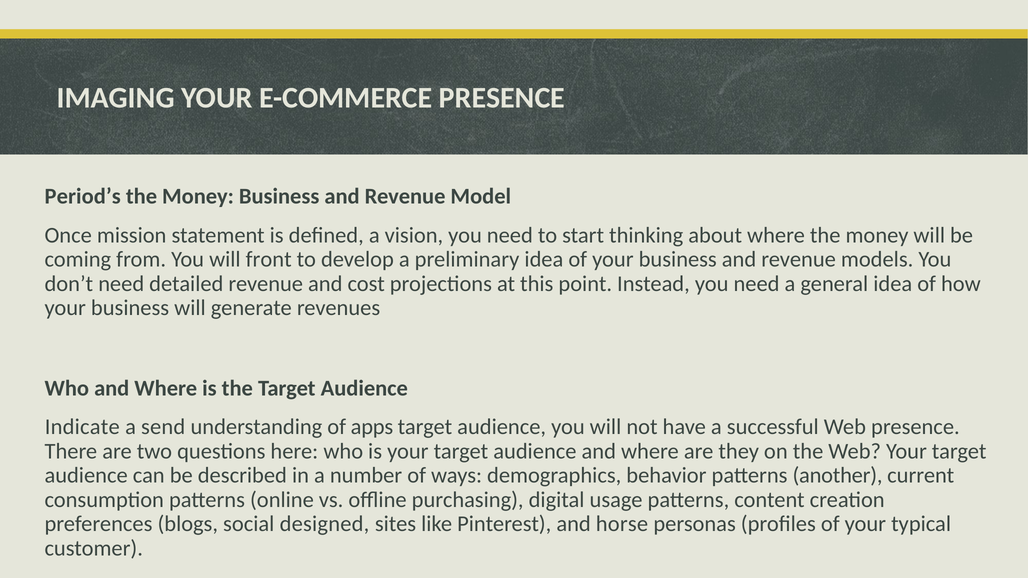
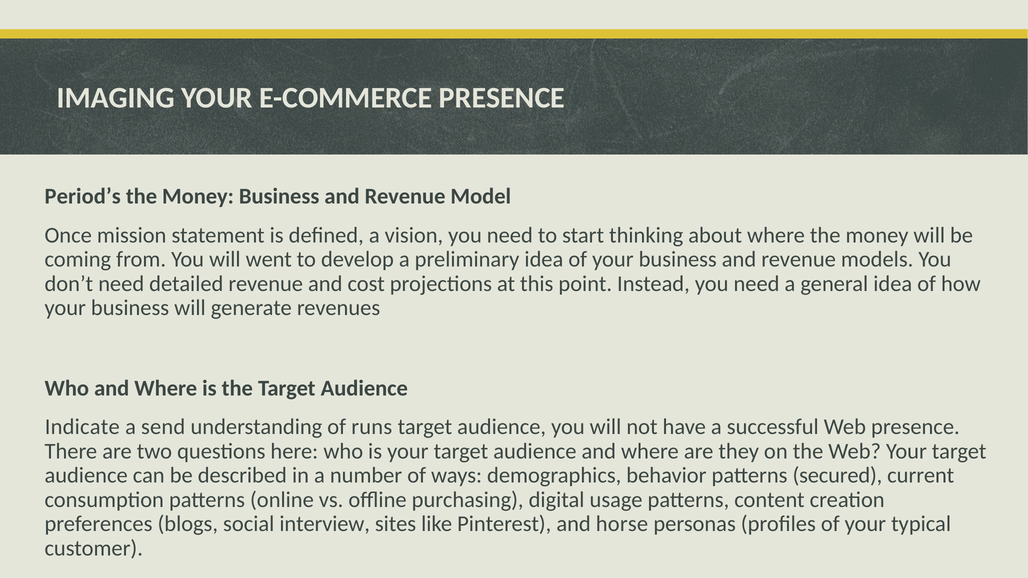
front: front -> went
apps: apps -> runs
another: another -> secured
designed: designed -> interview
